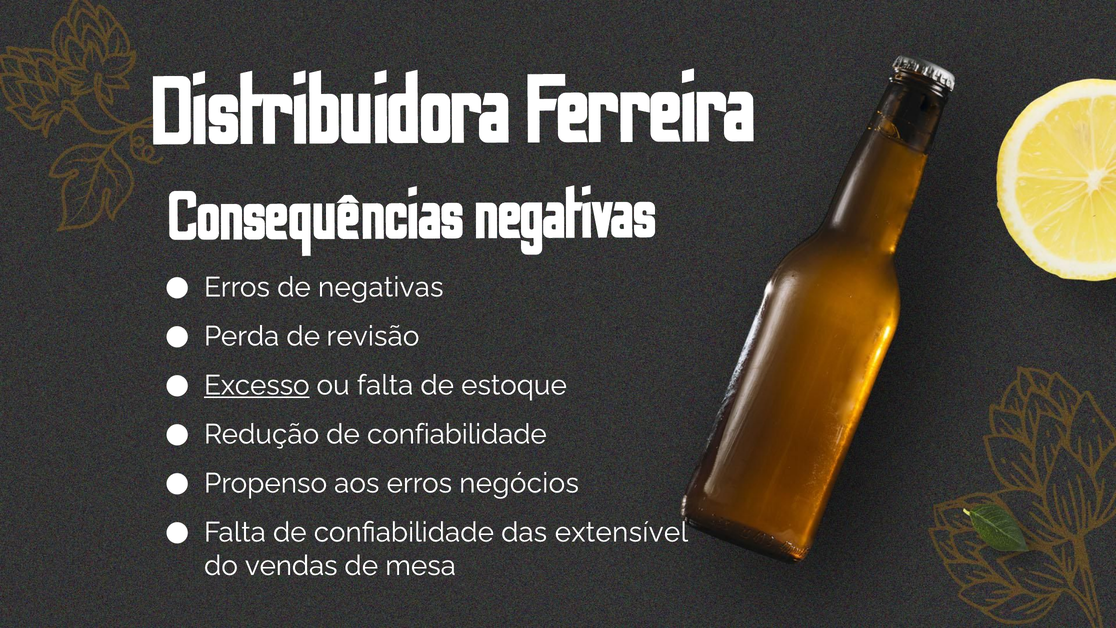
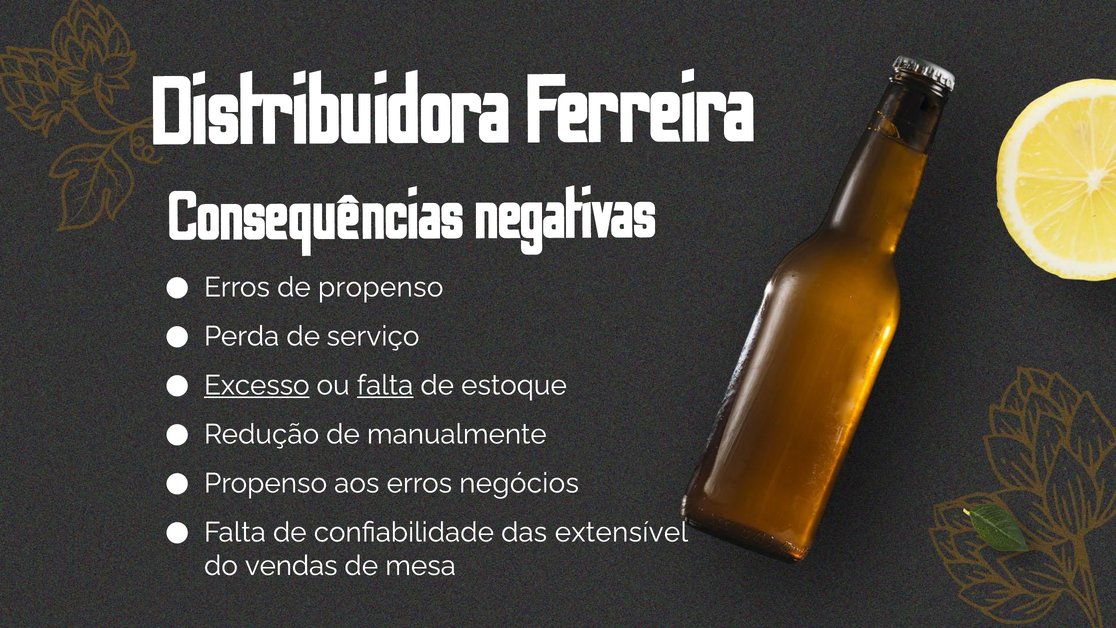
de negativas: negativas -> propenso
revisão: revisão -> serviço
falta at (385, 385) underline: none -> present
Redução de confiabilidade: confiabilidade -> manualmente
